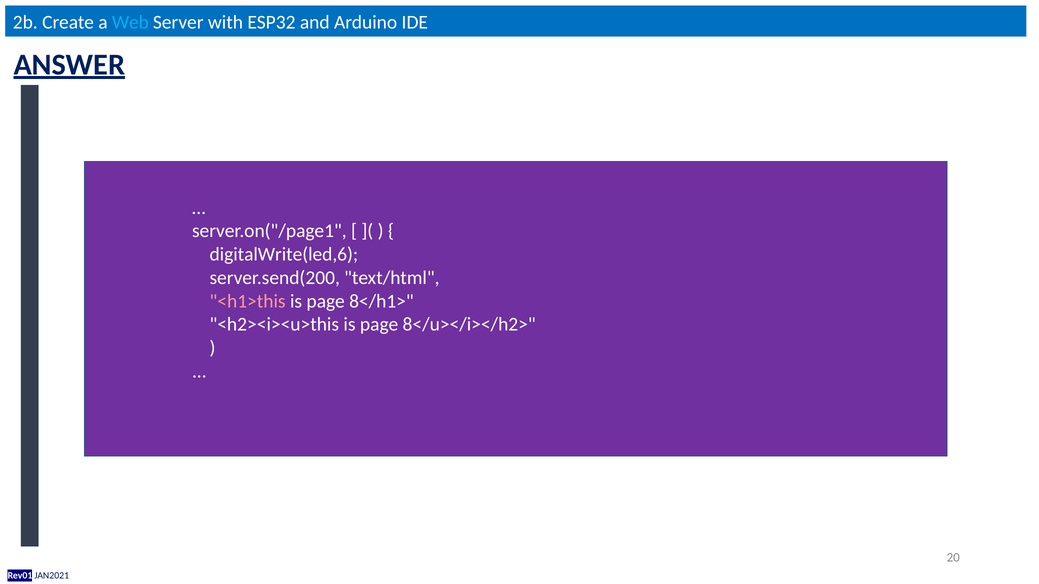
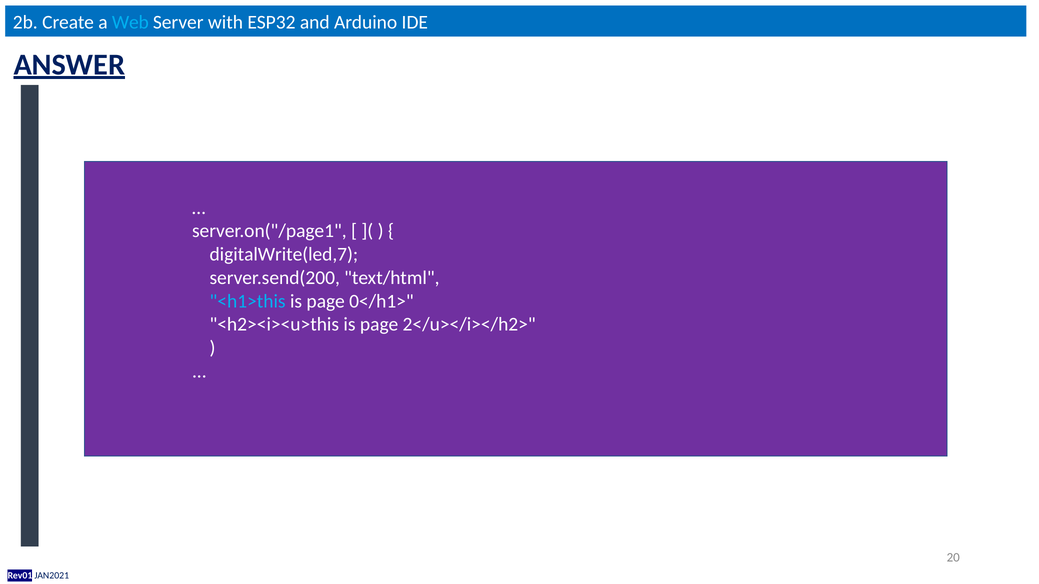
digitalWrite(led,6: digitalWrite(led,6 -> digitalWrite(led,7
<h1>this colour: pink -> light blue
8</h1>: 8</h1> -> 0</h1>
8</u></i></h2>: 8</u></i></h2> -> 2</u></i></h2>
